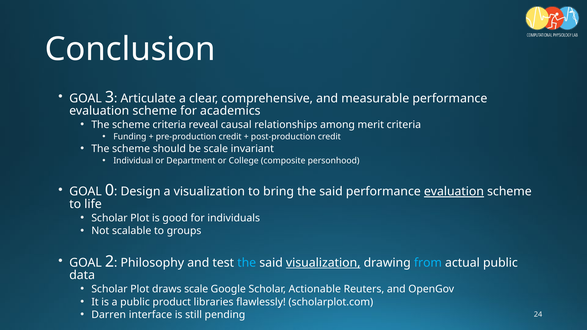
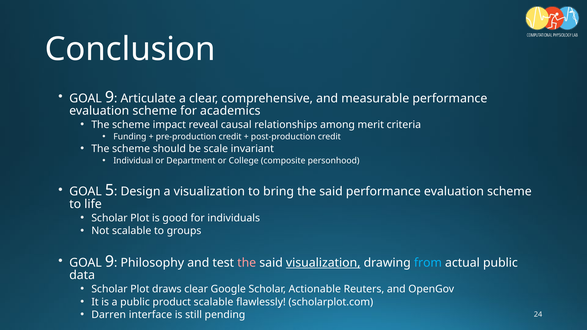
3 at (110, 97): 3 -> 9
scheme criteria: criteria -> impact
0: 0 -> 5
evaluation at (454, 192) underline: present -> none
2 at (110, 262): 2 -> 9
the at (247, 263) colour: light blue -> pink
draws scale: scale -> clear
product libraries: libraries -> scalable
